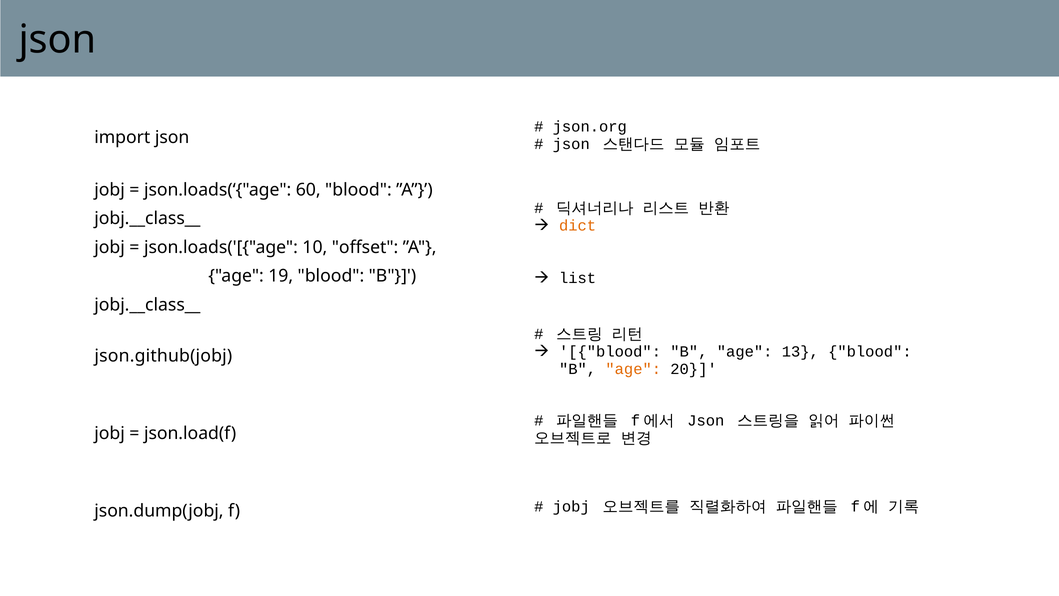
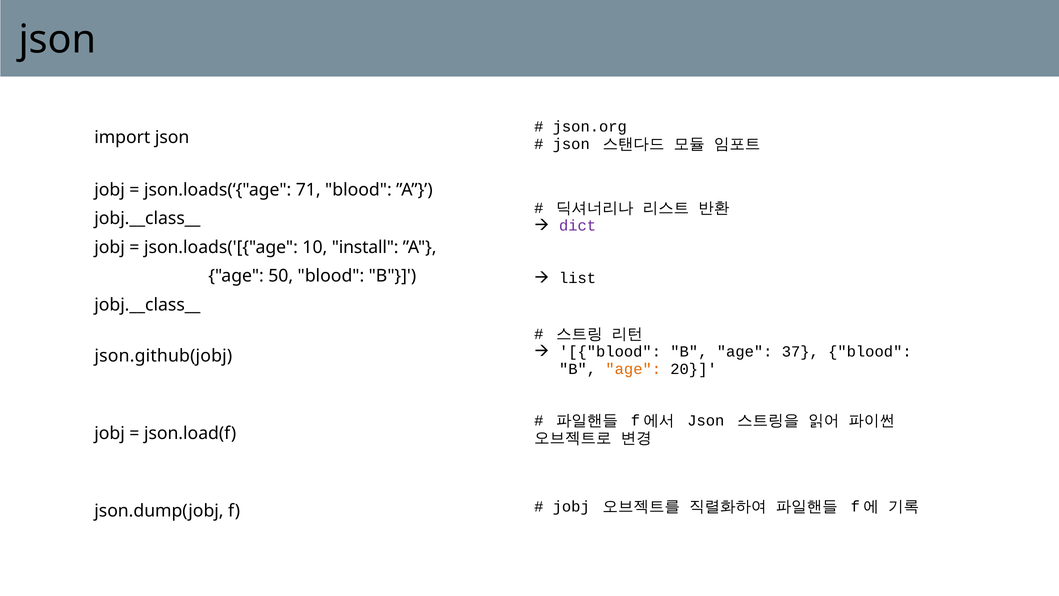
60: 60 -> 71
dict colour: orange -> purple
offset: offset -> install
19: 19 -> 50
13: 13 -> 37
